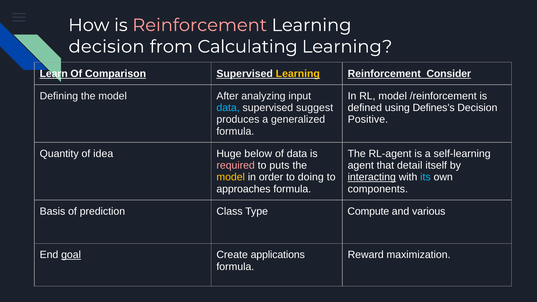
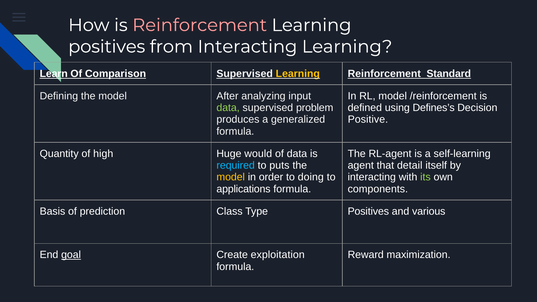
decision at (107, 47): decision -> positives
from Calculating: Calculating -> Interacting
Consider: Consider -> Standard
data at (228, 108) colour: light blue -> light green
suggest: suggest -> problem
idea: idea -> high
below: below -> would
required colour: pink -> light blue
interacting at (372, 177) underline: present -> none
its colour: light blue -> light green
approaches: approaches -> applications
Type Compute: Compute -> Positives
applications: applications -> exploitation
